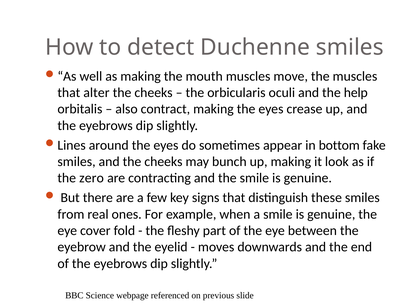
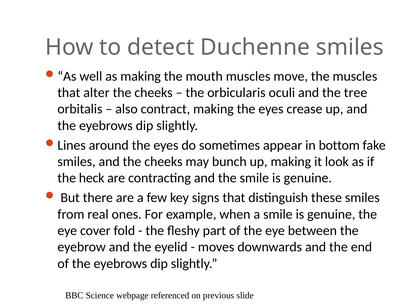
help: help -> tree
zero: zero -> heck
